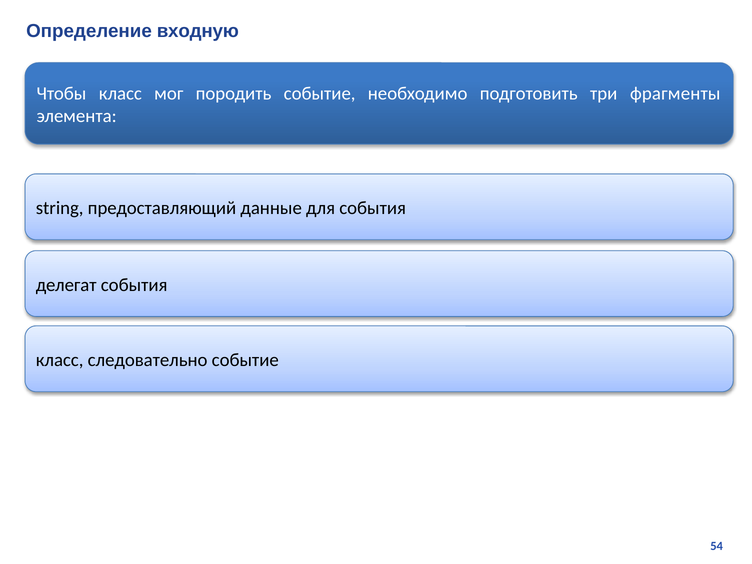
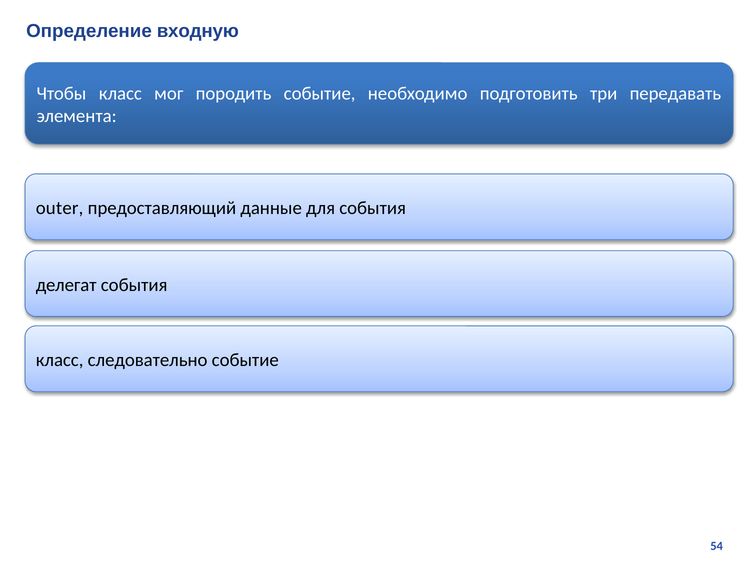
фрагменты: фрагменты -> передавать
string: string -> outer
